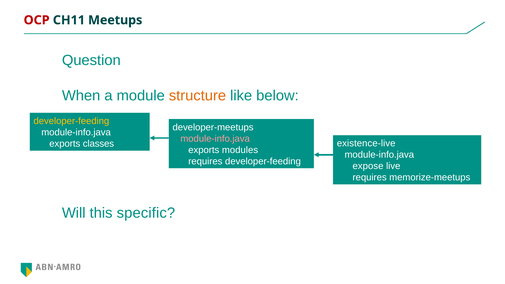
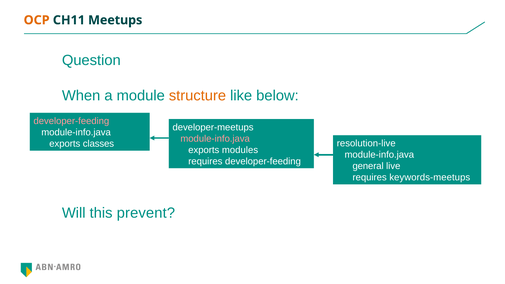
OCP colour: red -> orange
developer-feeding at (71, 121) colour: yellow -> pink
existence-live: existence-live -> resolution-live
expose: expose -> general
memorize-meetups: memorize-meetups -> keywords-meetups
specific: specific -> prevent
